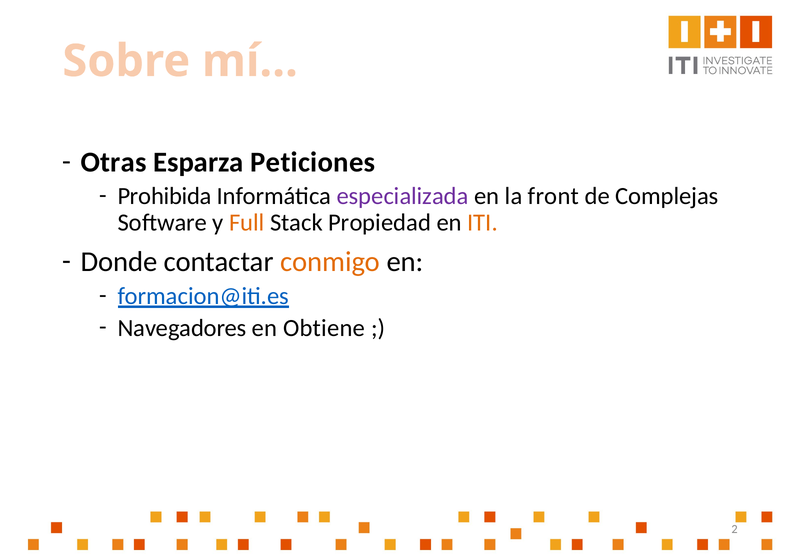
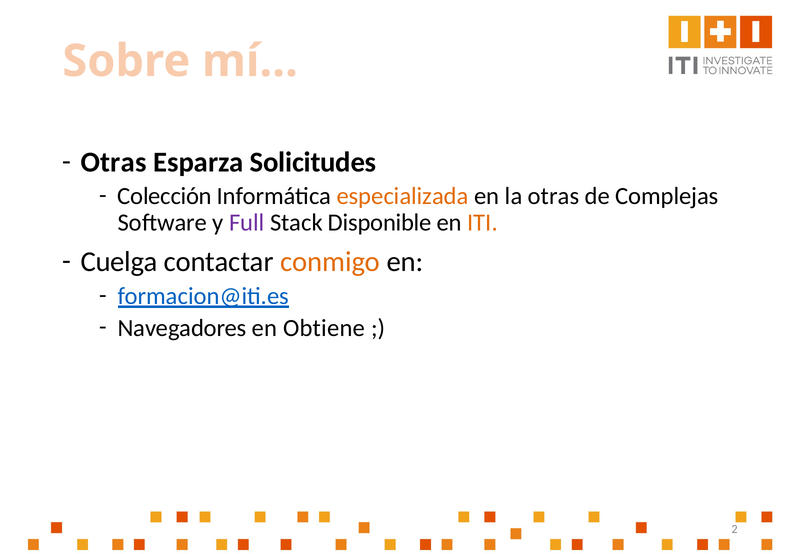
Peticiones: Peticiones -> Solicitudes
Prohibida: Prohibida -> Colección
especializada colour: purple -> orange
la front: front -> otras
Full colour: orange -> purple
Propiedad: Propiedad -> Disponible
Donde: Donde -> Cuelga
